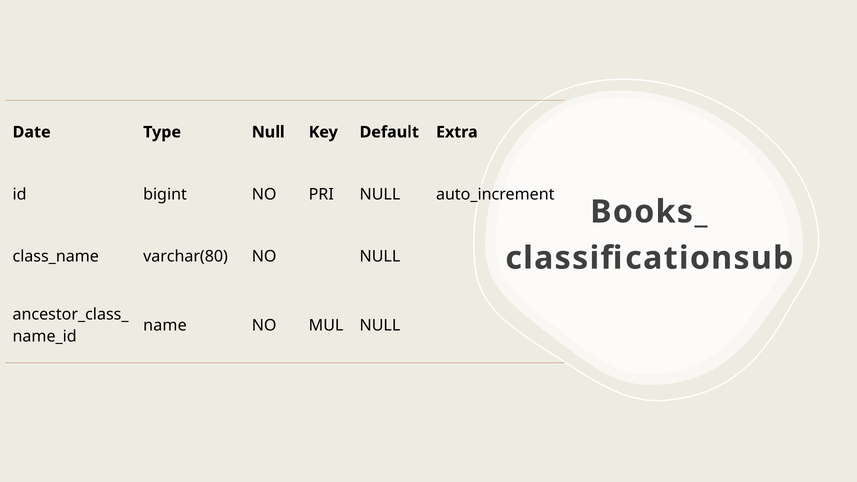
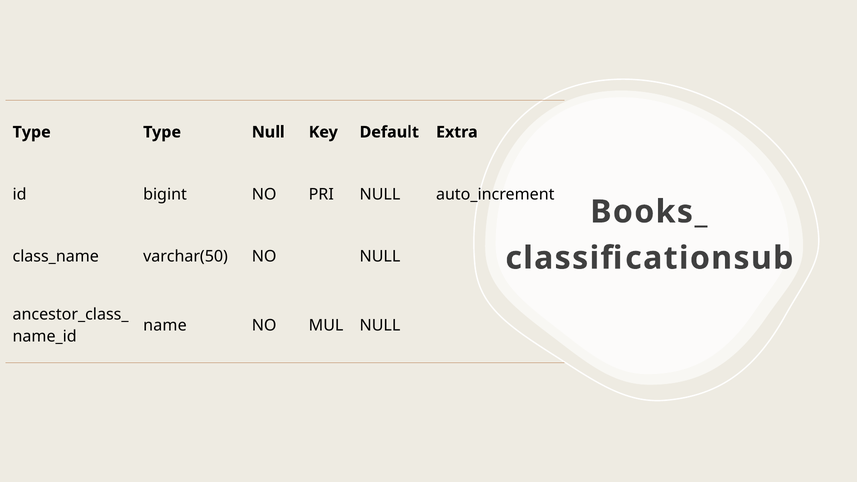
Date at (32, 132): Date -> Type
varchar(80: varchar(80 -> varchar(50
